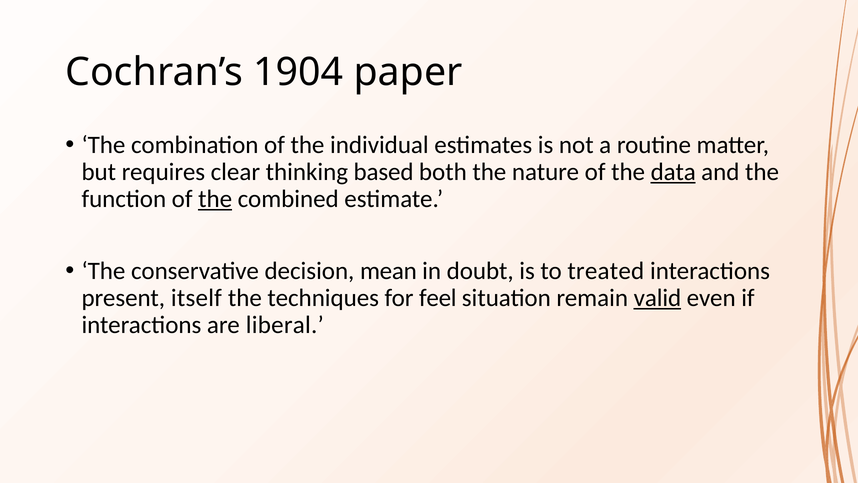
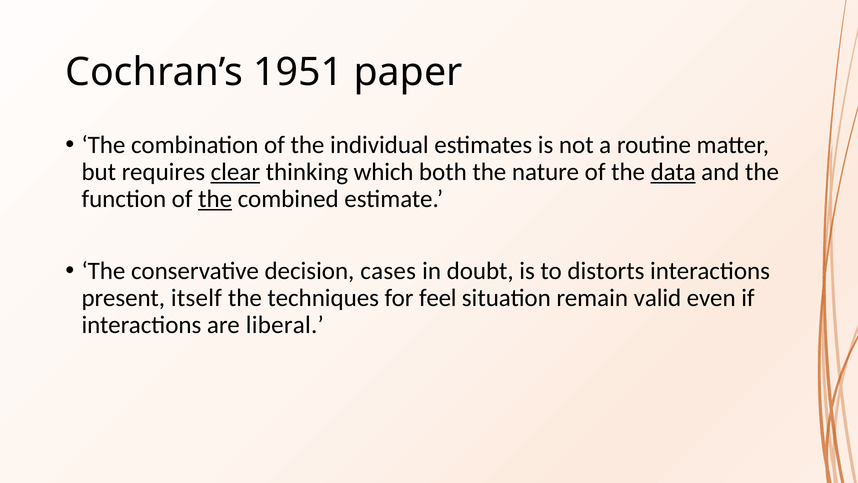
1904: 1904 -> 1951
clear underline: none -> present
based: based -> which
mean: mean -> cases
treated: treated -> distorts
valid underline: present -> none
